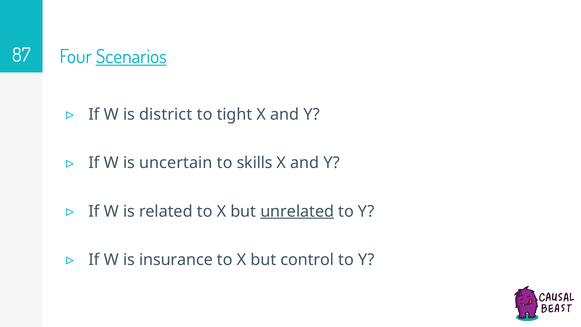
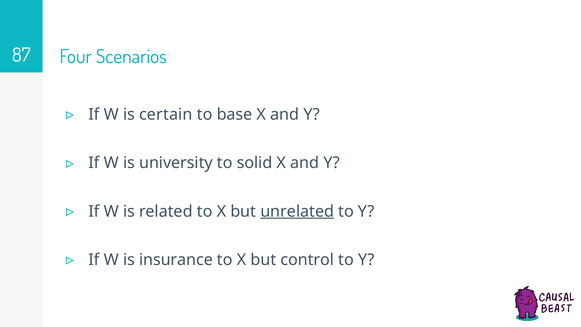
Scenarios underline: present -> none
district: district -> certain
tight: tight -> base
uncertain: uncertain -> university
skills: skills -> solid
